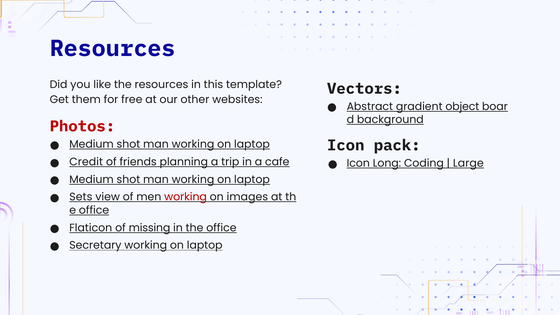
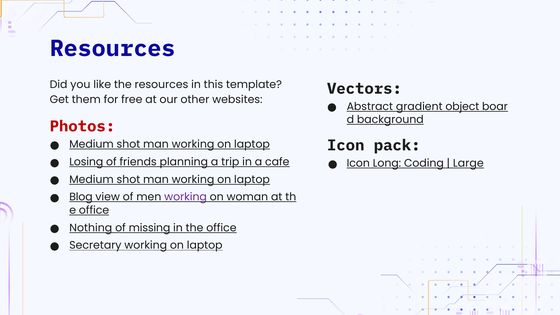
Credit: Credit -> Losing
Sets: Sets -> Blog
working at (186, 197) colour: red -> purple
images: images -> woman
Flaticon: Flaticon -> Nothing
